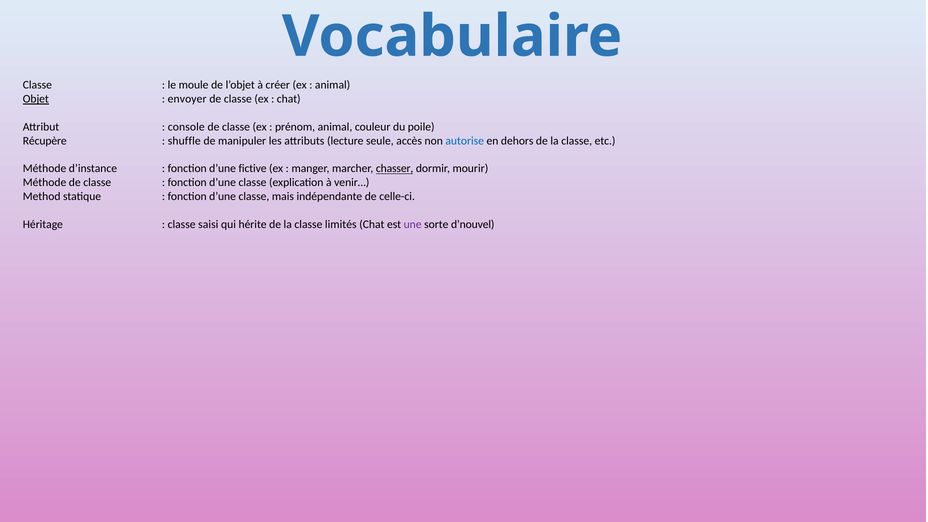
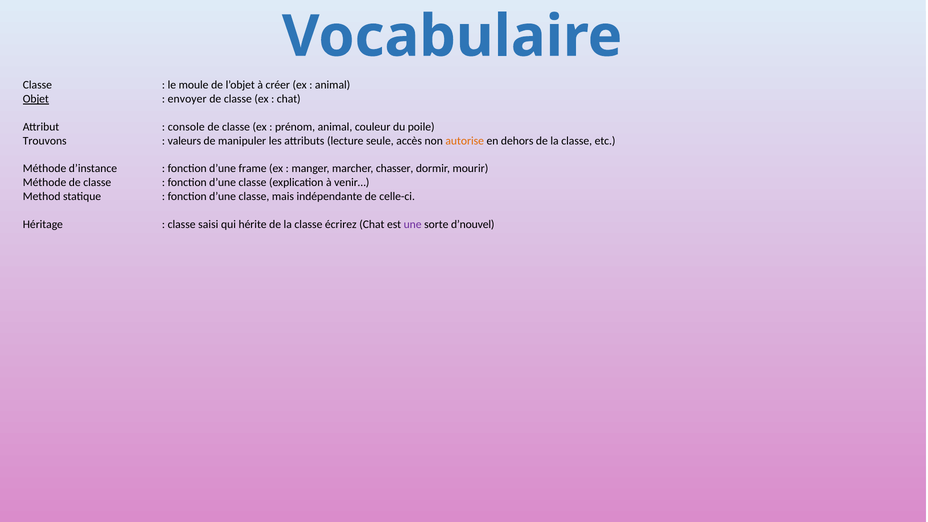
Récupère: Récupère -> Trouvons
shuffle: shuffle -> valeurs
autorise colour: blue -> orange
fictive: fictive -> frame
chasser underline: present -> none
limités: limités -> écrirez
